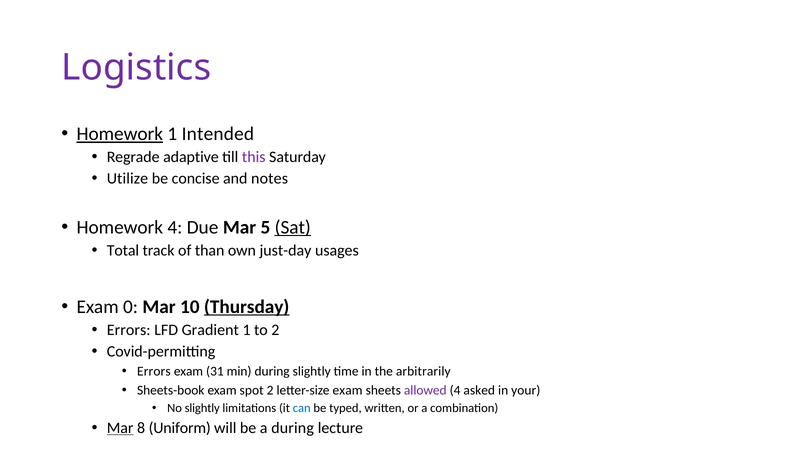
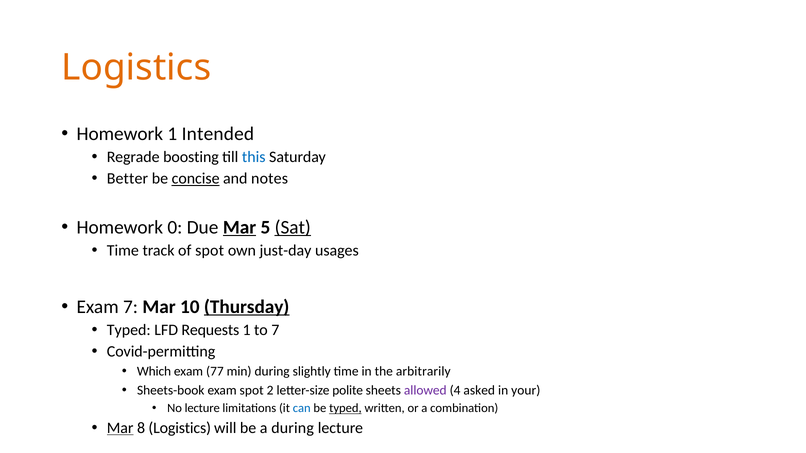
Logistics at (136, 68) colour: purple -> orange
Homework at (120, 134) underline: present -> none
adaptive: adaptive -> boosting
this colour: purple -> blue
Utilize: Utilize -> Better
concise underline: none -> present
Homework 4: 4 -> 0
Mar at (240, 228) underline: none -> present
Total at (123, 251): Total -> Time
of than: than -> spot
Exam 0: 0 -> 7
Errors at (129, 330): Errors -> Typed
Gradient: Gradient -> Requests
to 2: 2 -> 7
Errors at (154, 372): Errors -> Which
31: 31 -> 77
letter-size exam: exam -> polite
No slightly: slightly -> lecture
typed at (345, 409) underline: none -> present
8 Uniform: Uniform -> Logistics
